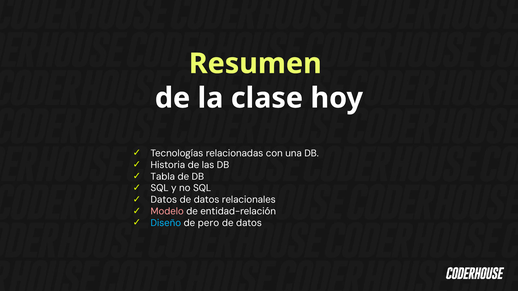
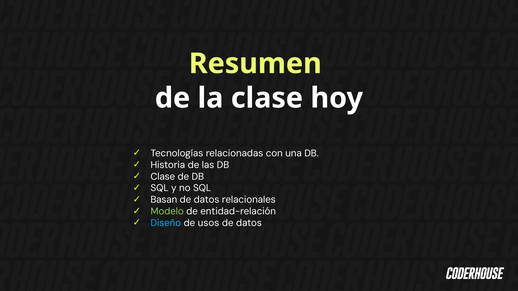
Tabla at (163, 177): Tabla -> Clase
Datos at (164, 200): Datos -> Basan
Modelo colour: pink -> light green
pero: pero -> usos
